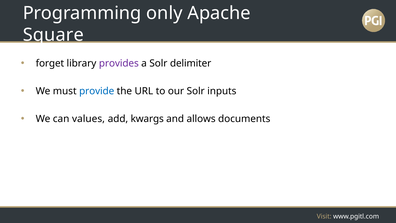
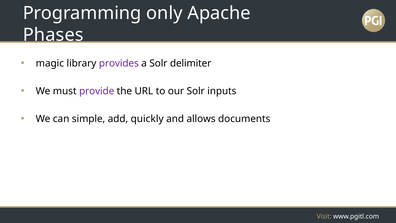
Square: Square -> Phases
forget: forget -> magic
provide colour: blue -> purple
values: values -> simple
kwargs: kwargs -> quickly
